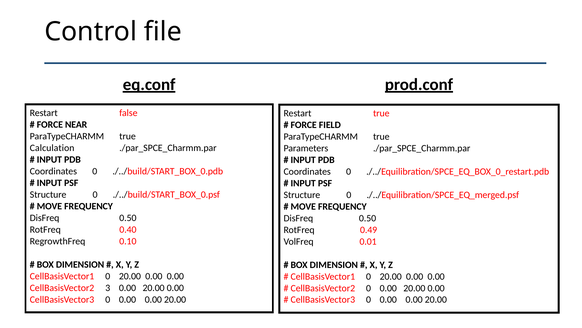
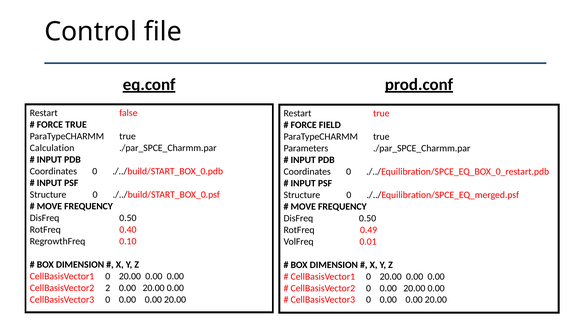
FORCE NEAR: NEAR -> TRUE
3: 3 -> 2
